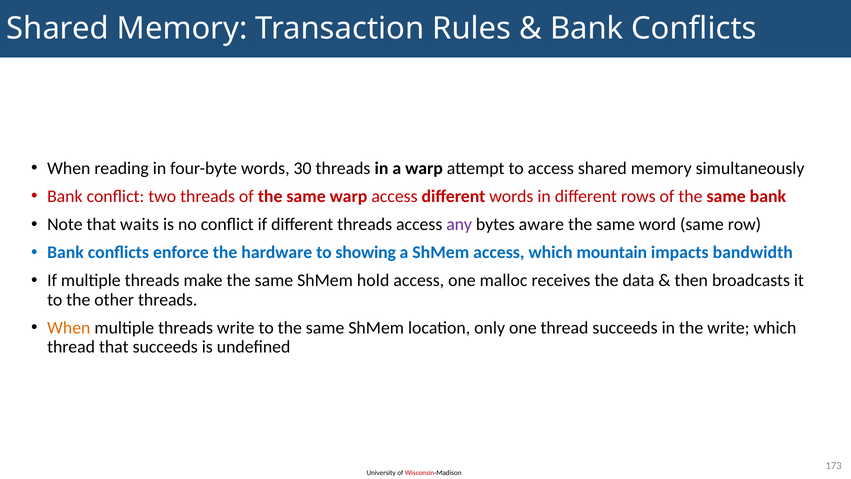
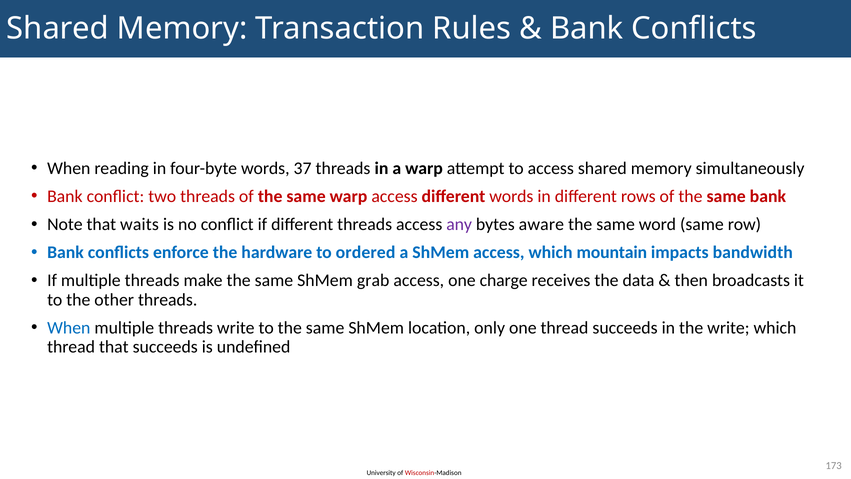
30: 30 -> 37
showing: showing -> ordered
hold: hold -> grab
malloc: malloc -> charge
When at (69, 328) colour: orange -> blue
